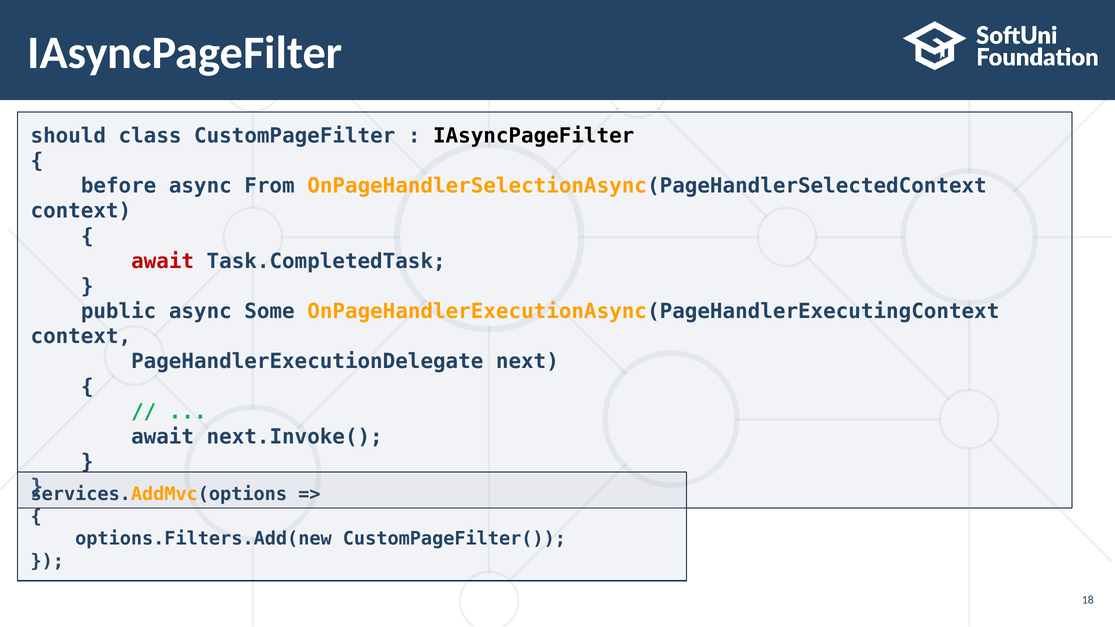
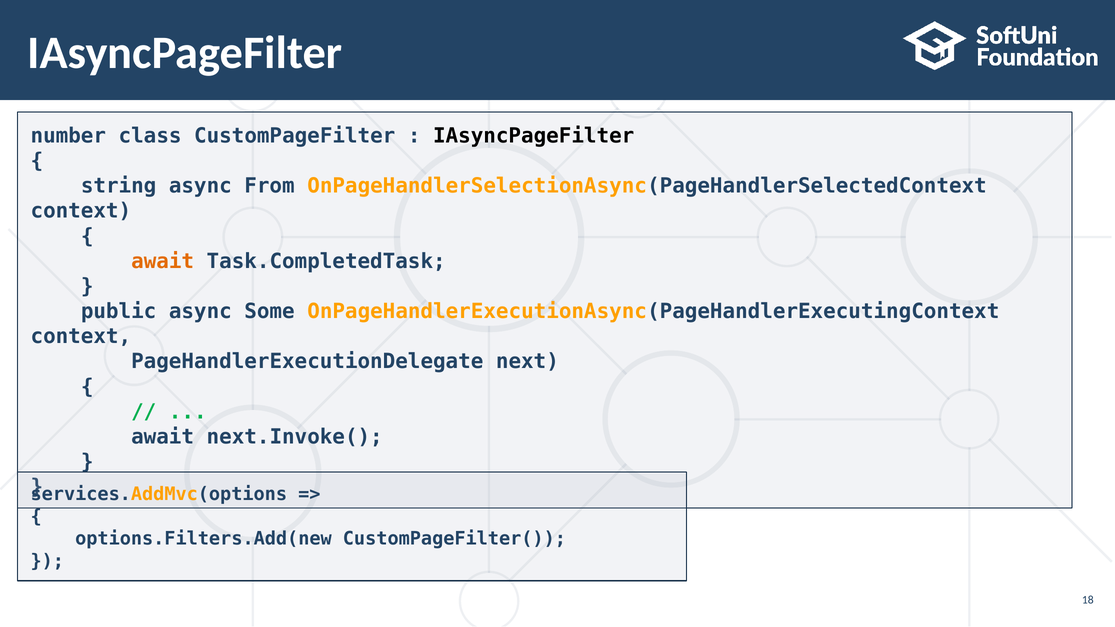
should: should -> number
before: before -> string
await at (163, 261) colour: red -> orange
